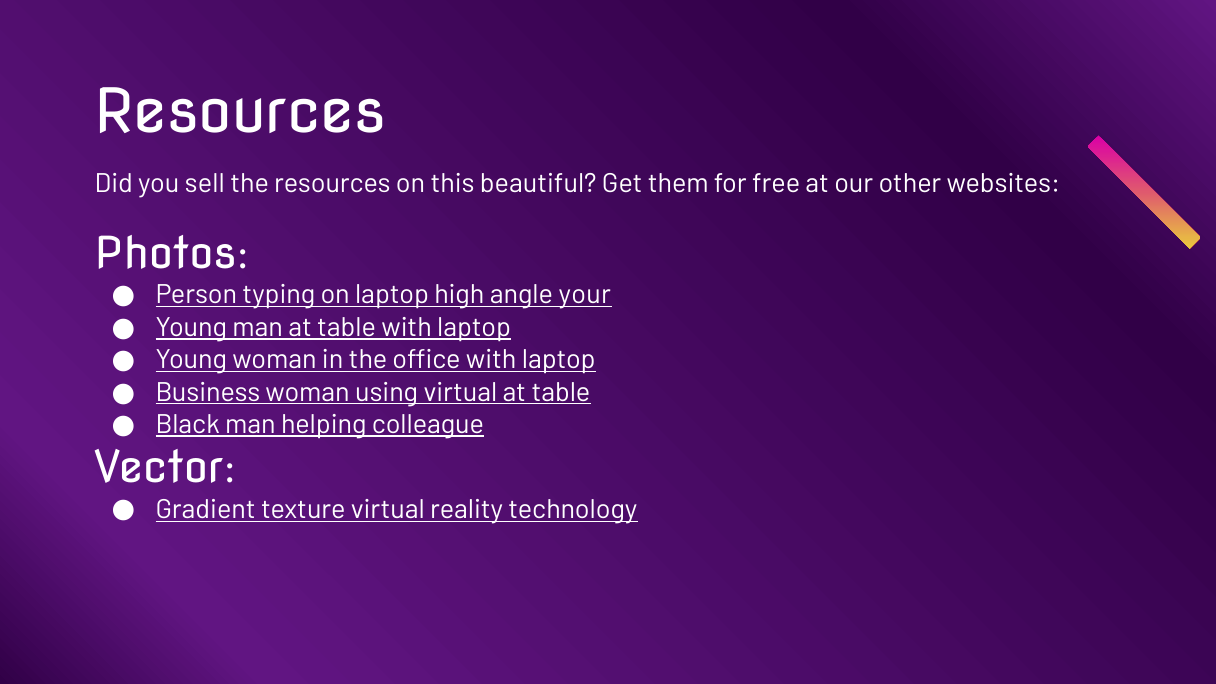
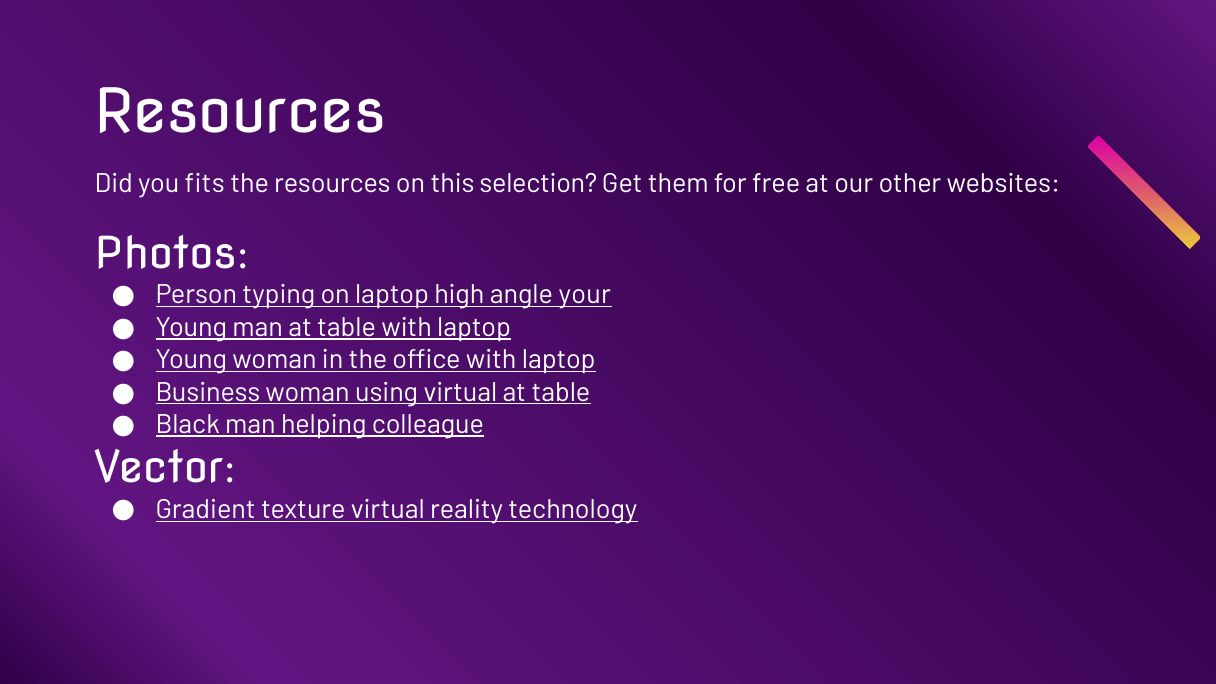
sell: sell -> fits
beautiful: beautiful -> selection
